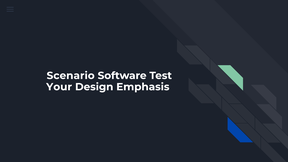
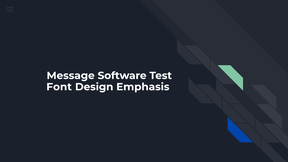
Scenario: Scenario -> Message
Your: Your -> Font
